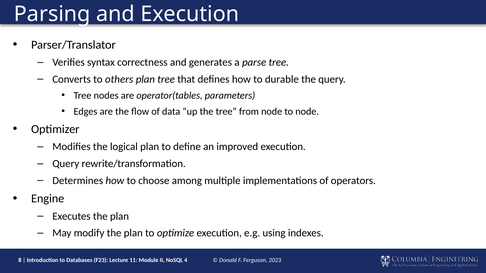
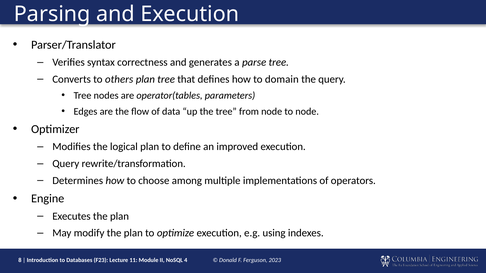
durable: durable -> domain
